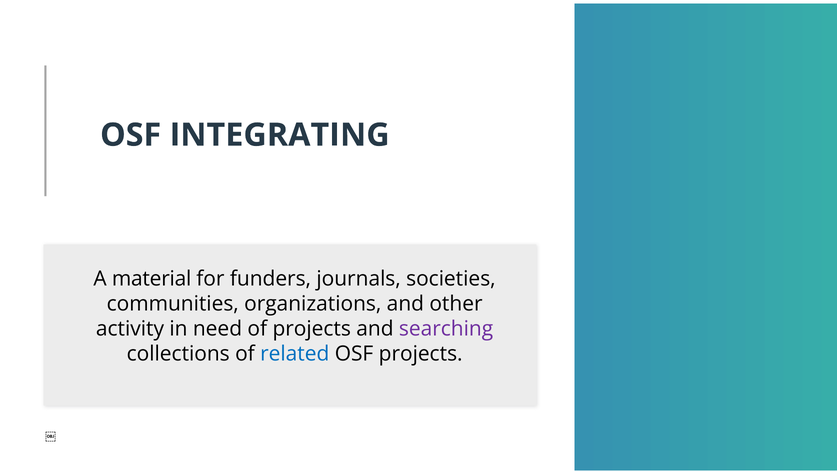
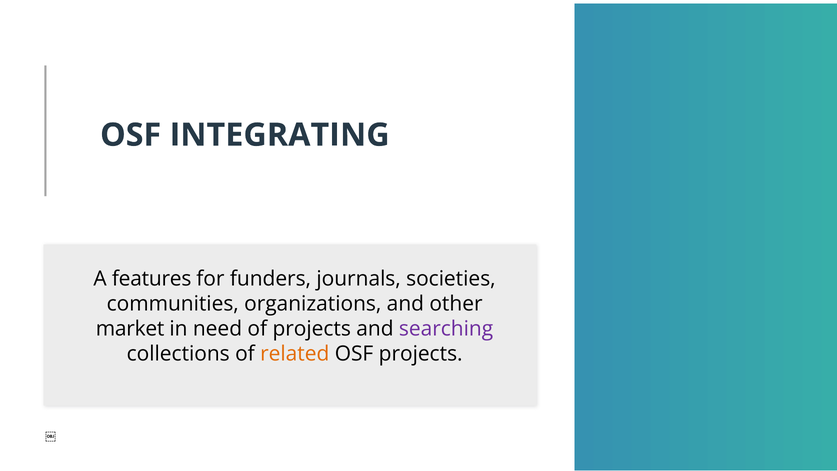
material: material -> features
activity: activity -> market
related colour: blue -> orange
